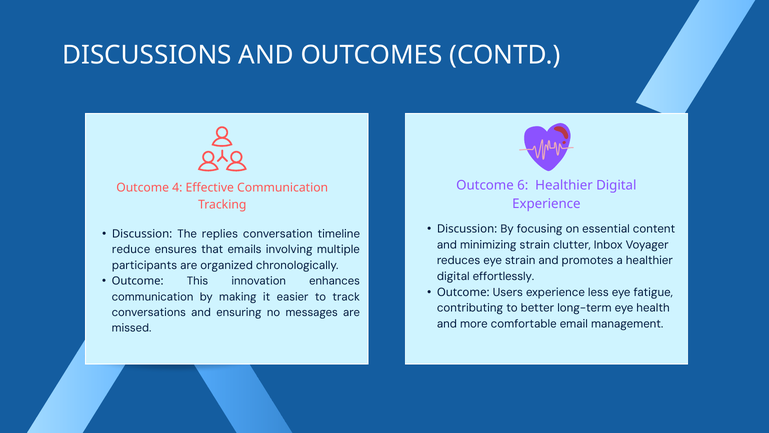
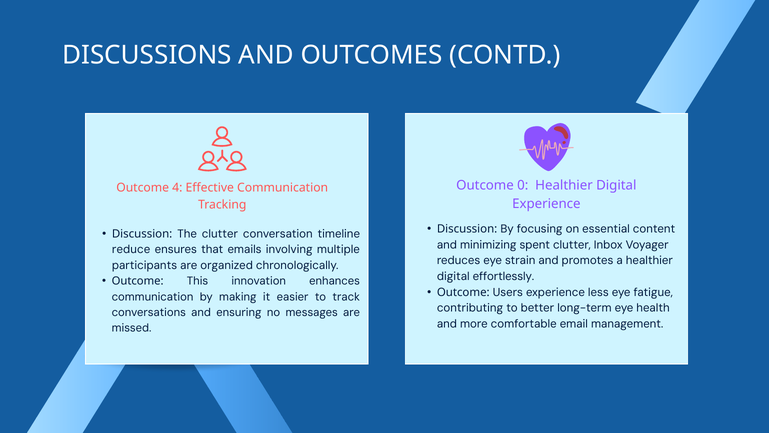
6: 6 -> 0
The replies: replies -> clutter
minimizing strain: strain -> spent
